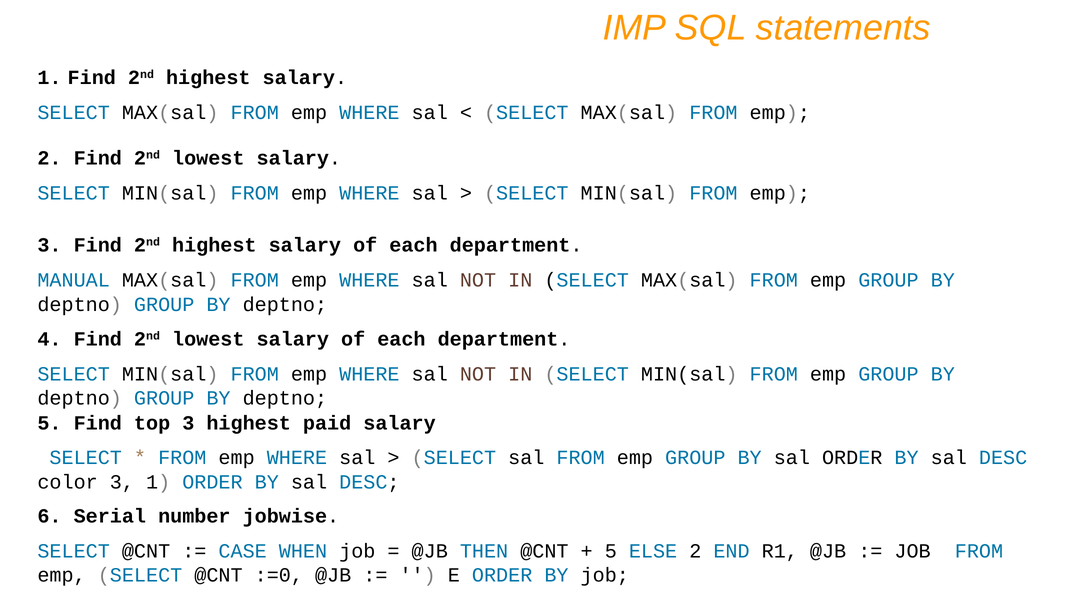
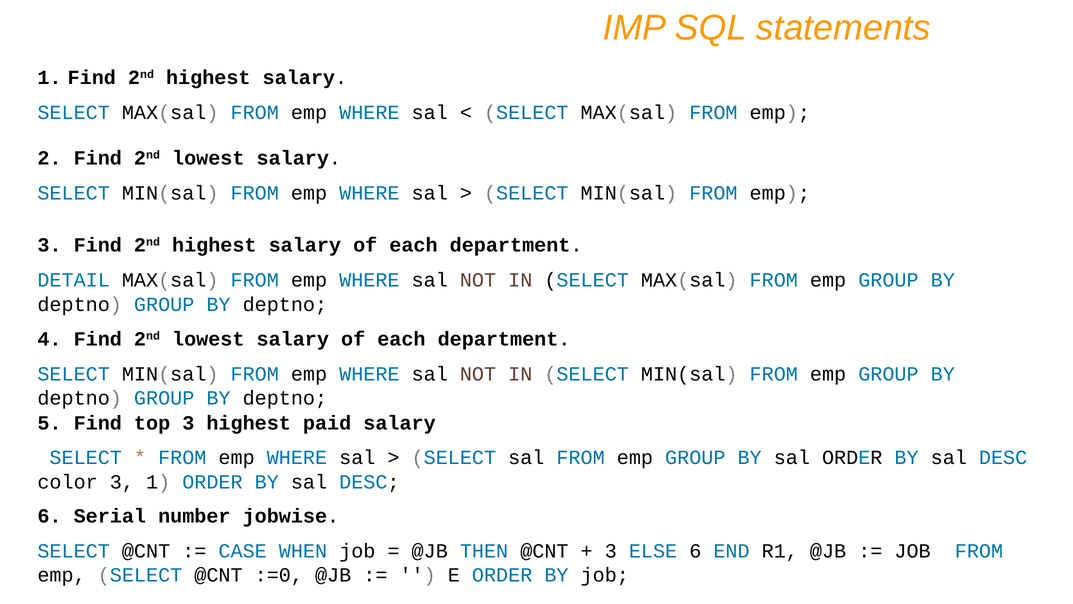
MANUAL: MANUAL -> DETAIL
5 at (611, 551): 5 -> 3
ELSE 2: 2 -> 6
